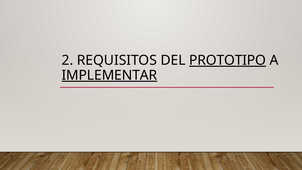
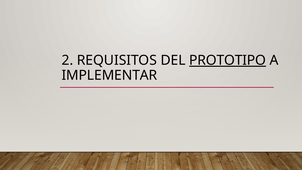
IMPLEMENTAR underline: present -> none
